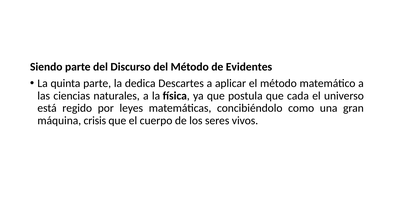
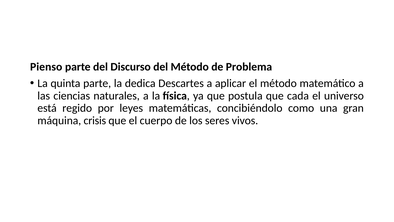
Siendo: Siendo -> Pienso
Evidentes: Evidentes -> Problema
